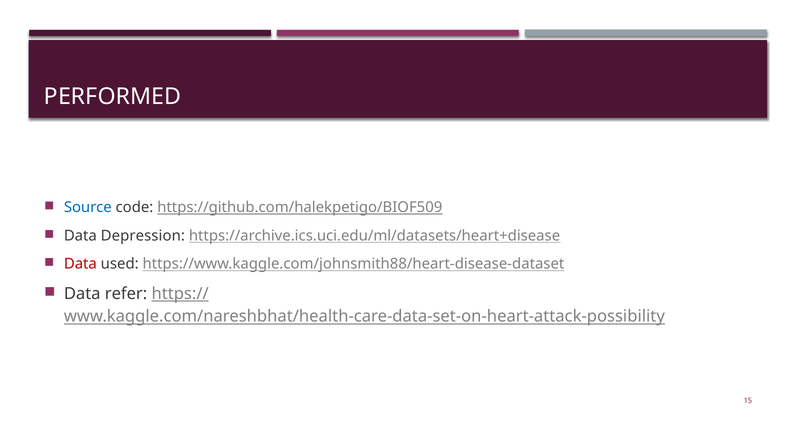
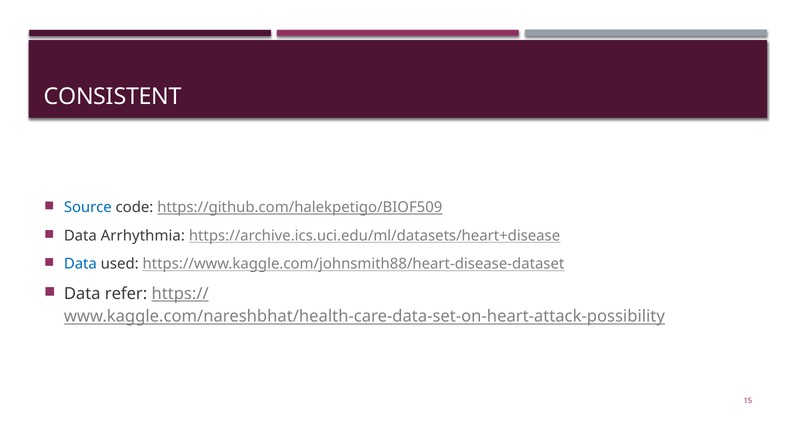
PERFORMED: PERFORMED -> CONSISTENT
Depression: Depression -> Arrhythmia
Data at (80, 264) colour: red -> blue
